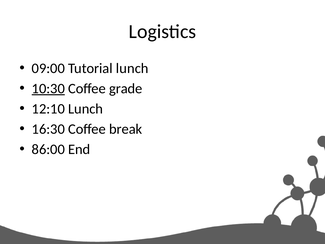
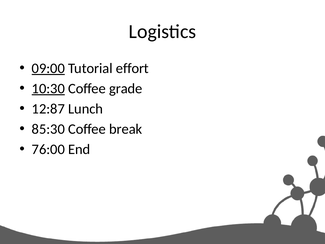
09:00 underline: none -> present
Tutorial lunch: lunch -> effort
12:10: 12:10 -> 12:87
16:30: 16:30 -> 85:30
86:00: 86:00 -> 76:00
